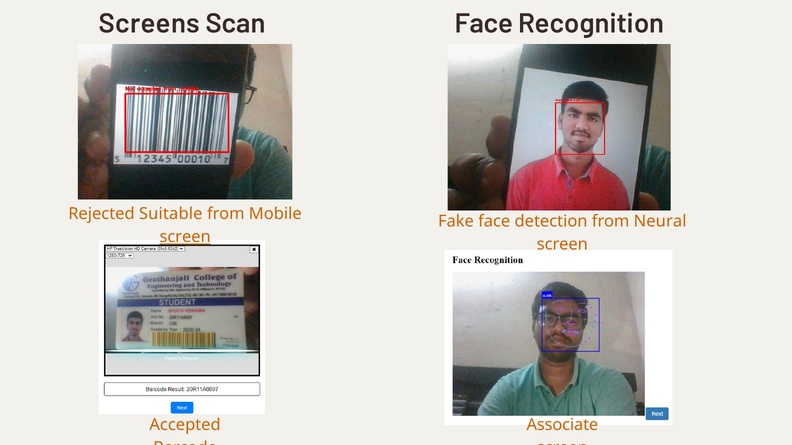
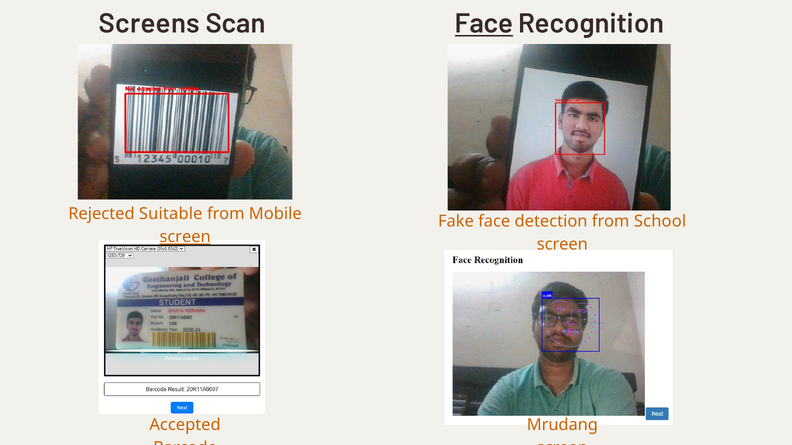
Face at (484, 24) underline: none -> present
Neural: Neural -> School
Associate: Associate -> Mrudang
